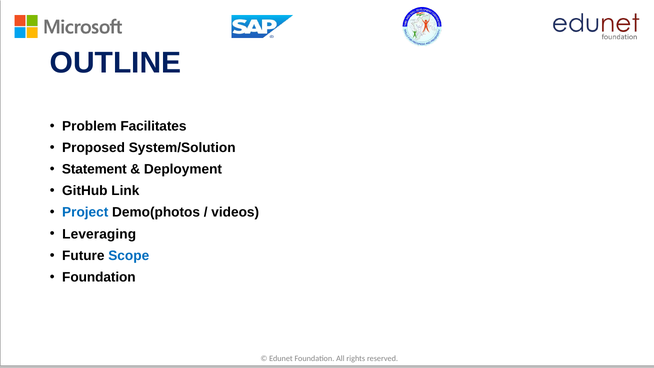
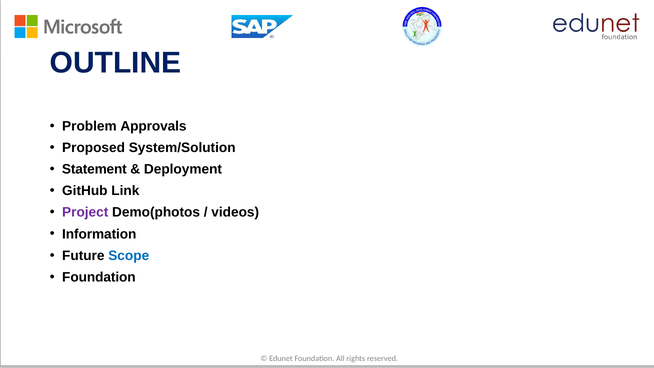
Facilitates: Facilitates -> Approvals
Project colour: blue -> purple
Leveraging: Leveraging -> Information
